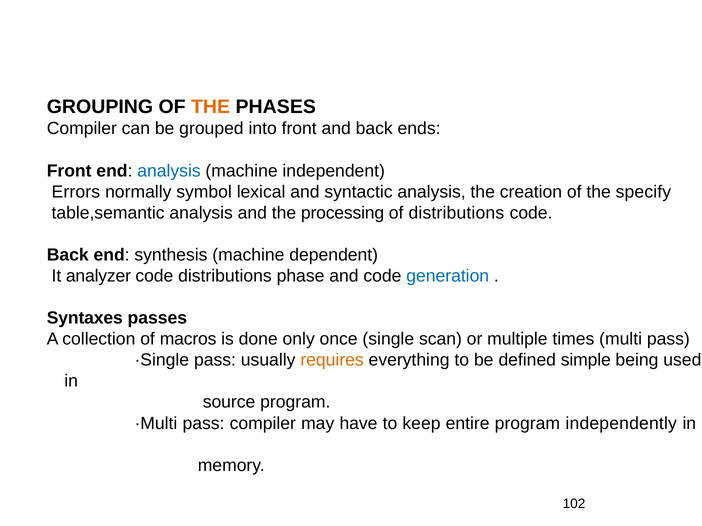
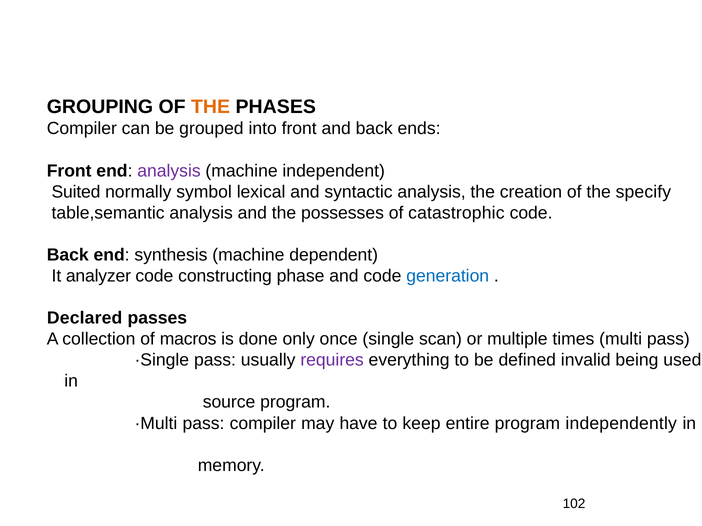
analysis at (169, 171) colour: blue -> purple
Errors: Errors -> Suited
processing: processing -> possesses
of distributions: distributions -> catastrophic
code distributions: distributions -> constructing
Syntaxes: Syntaxes -> Declared
requires colour: orange -> purple
simple: simple -> invalid
